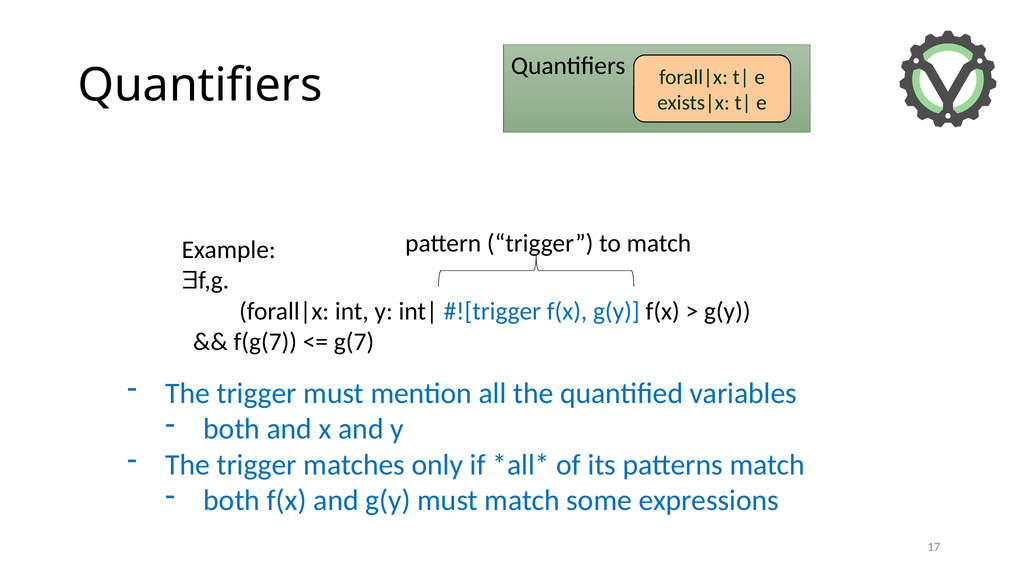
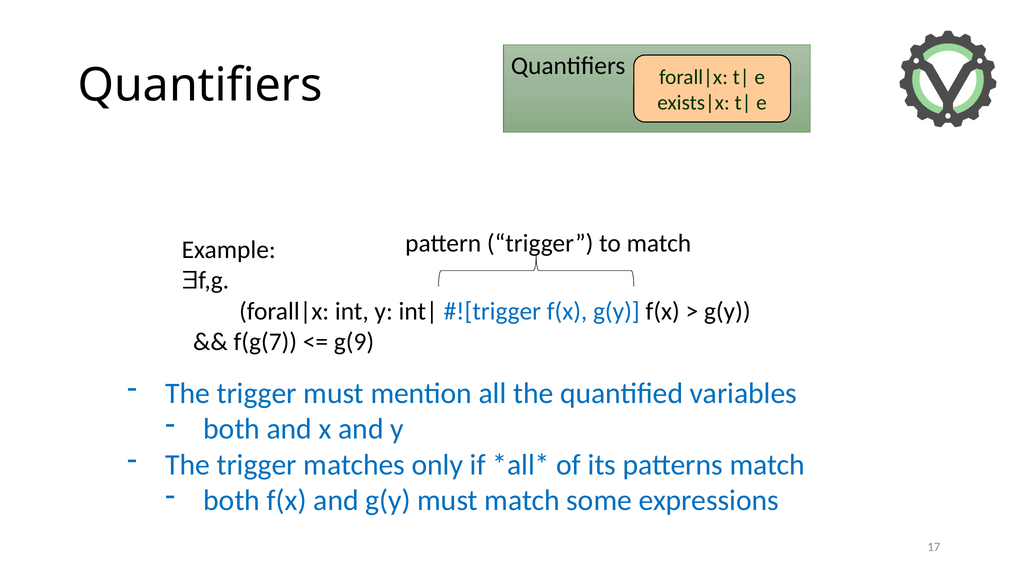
g(7: g(7 -> g(9
